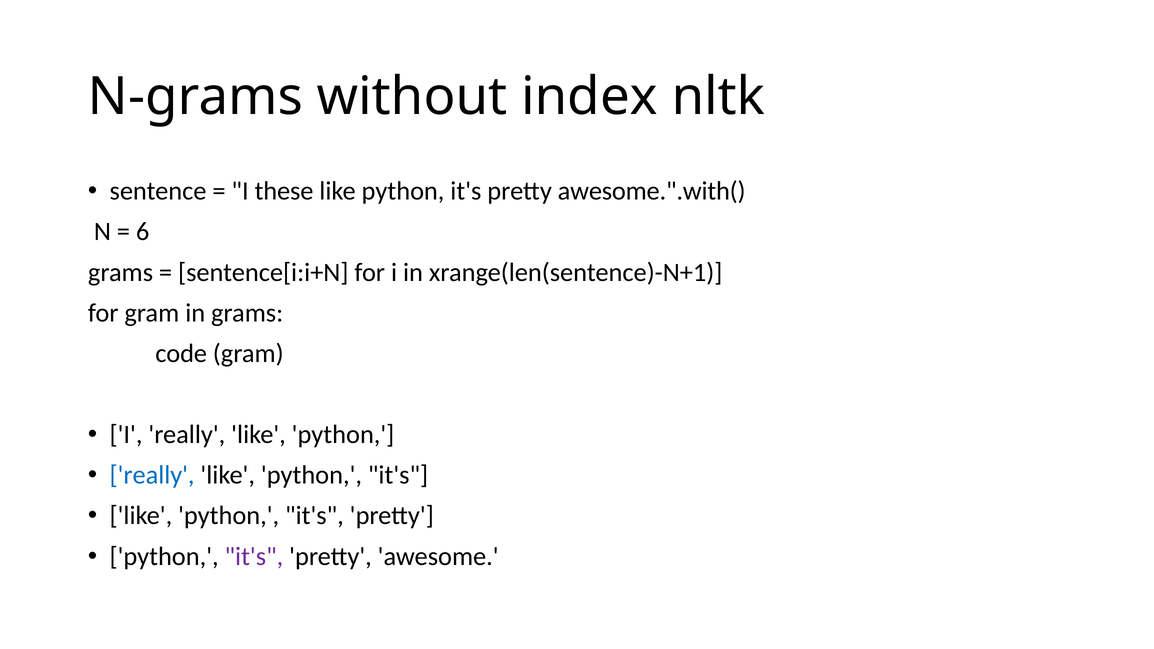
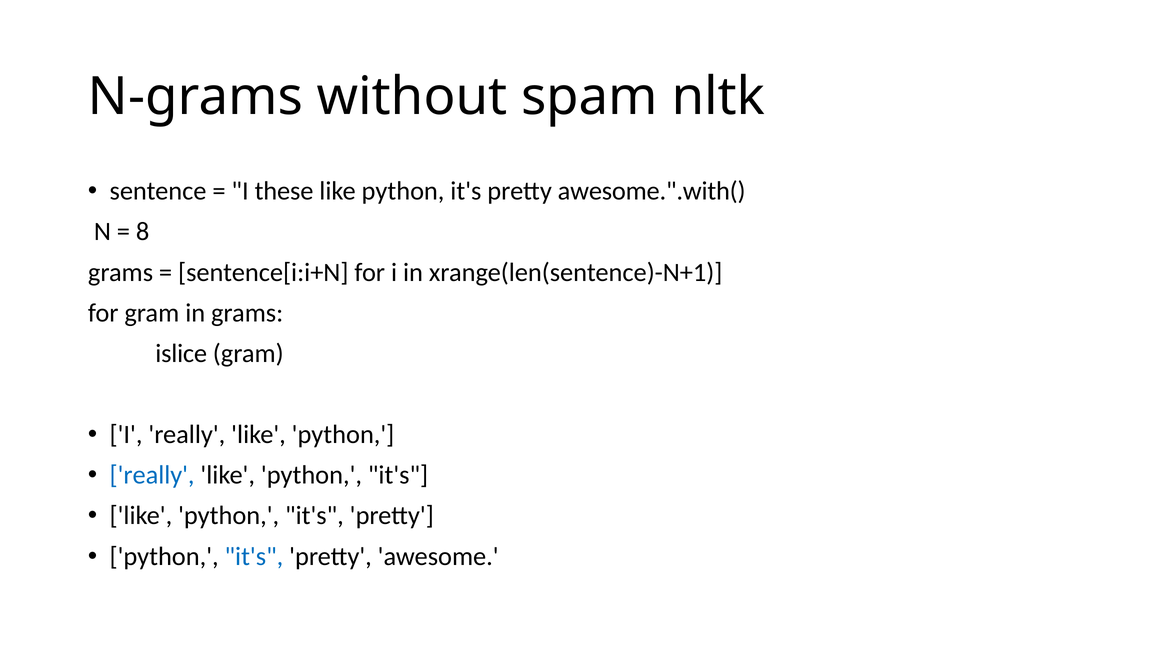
index: index -> spam
6: 6 -> 8
code: code -> islice
it's at (254, 556) colour: purple -> blue
